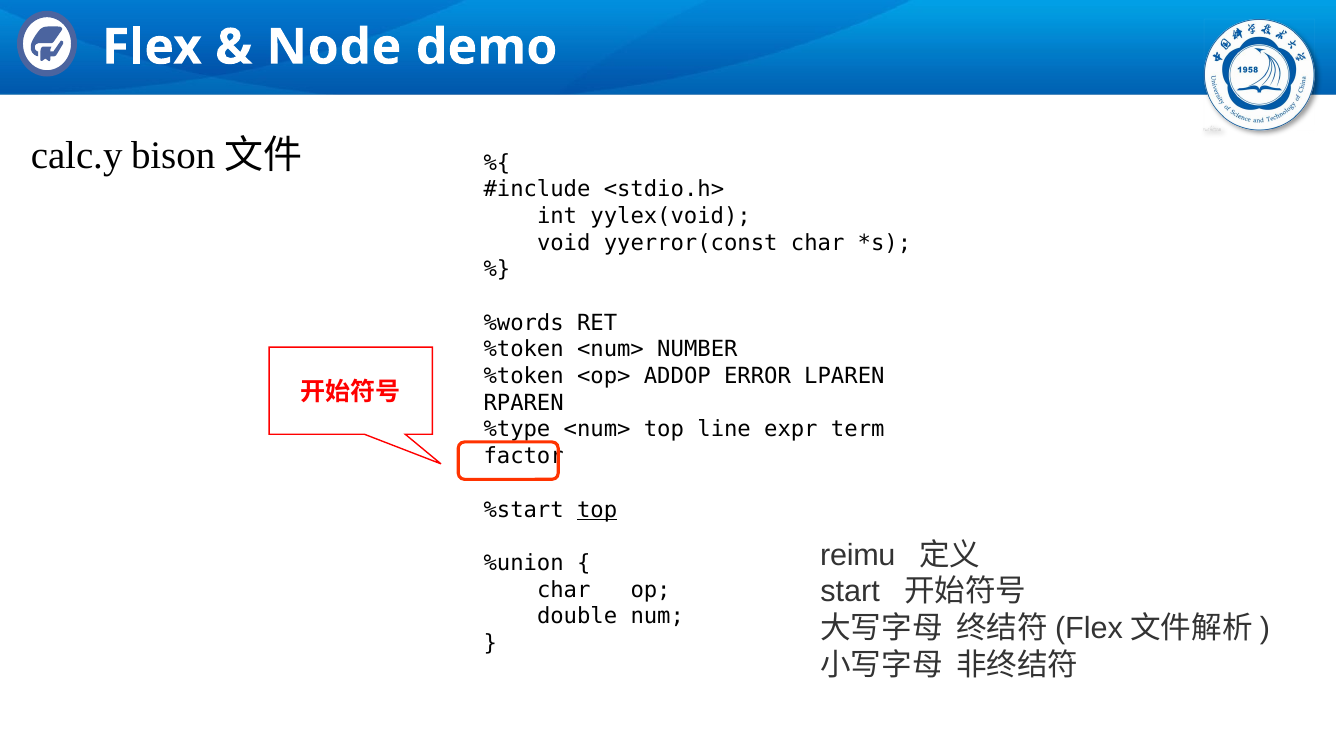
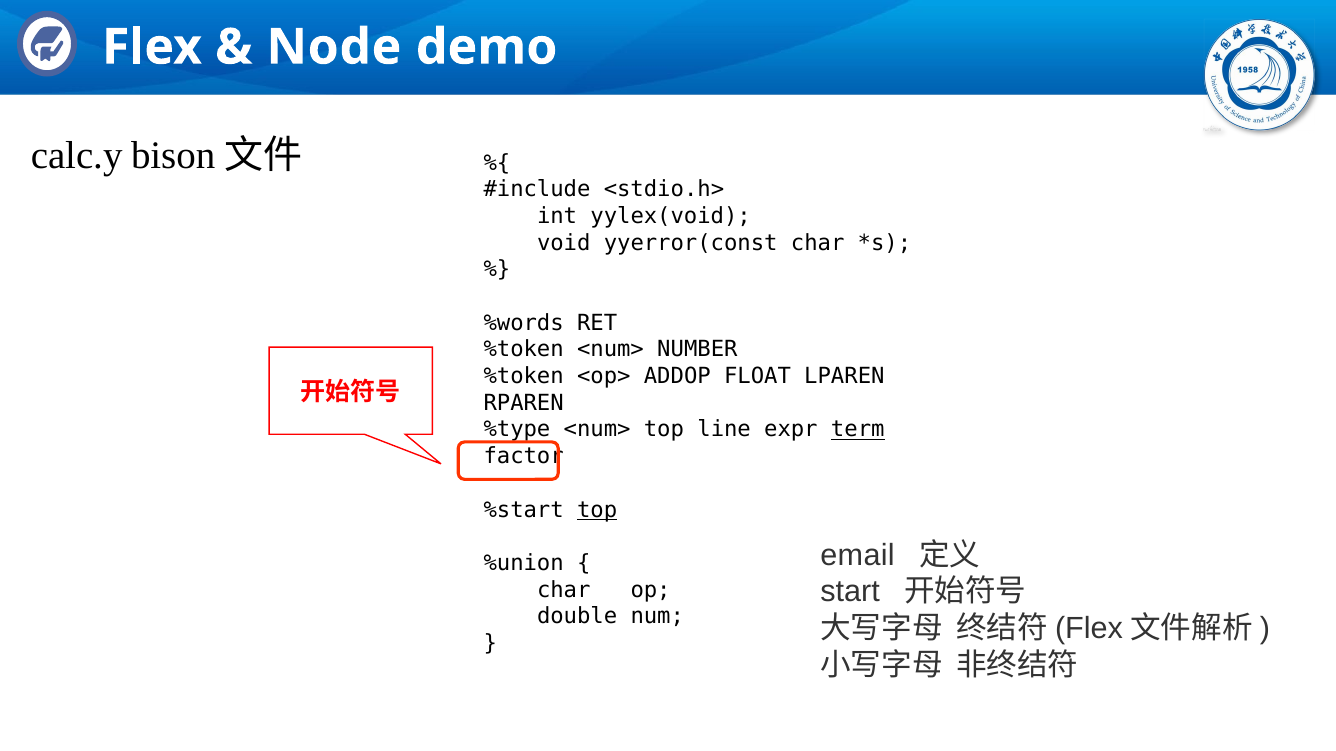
ERROR: ERROR -> FLOAT
term underline: none -> present
reimu: reimu -> email
